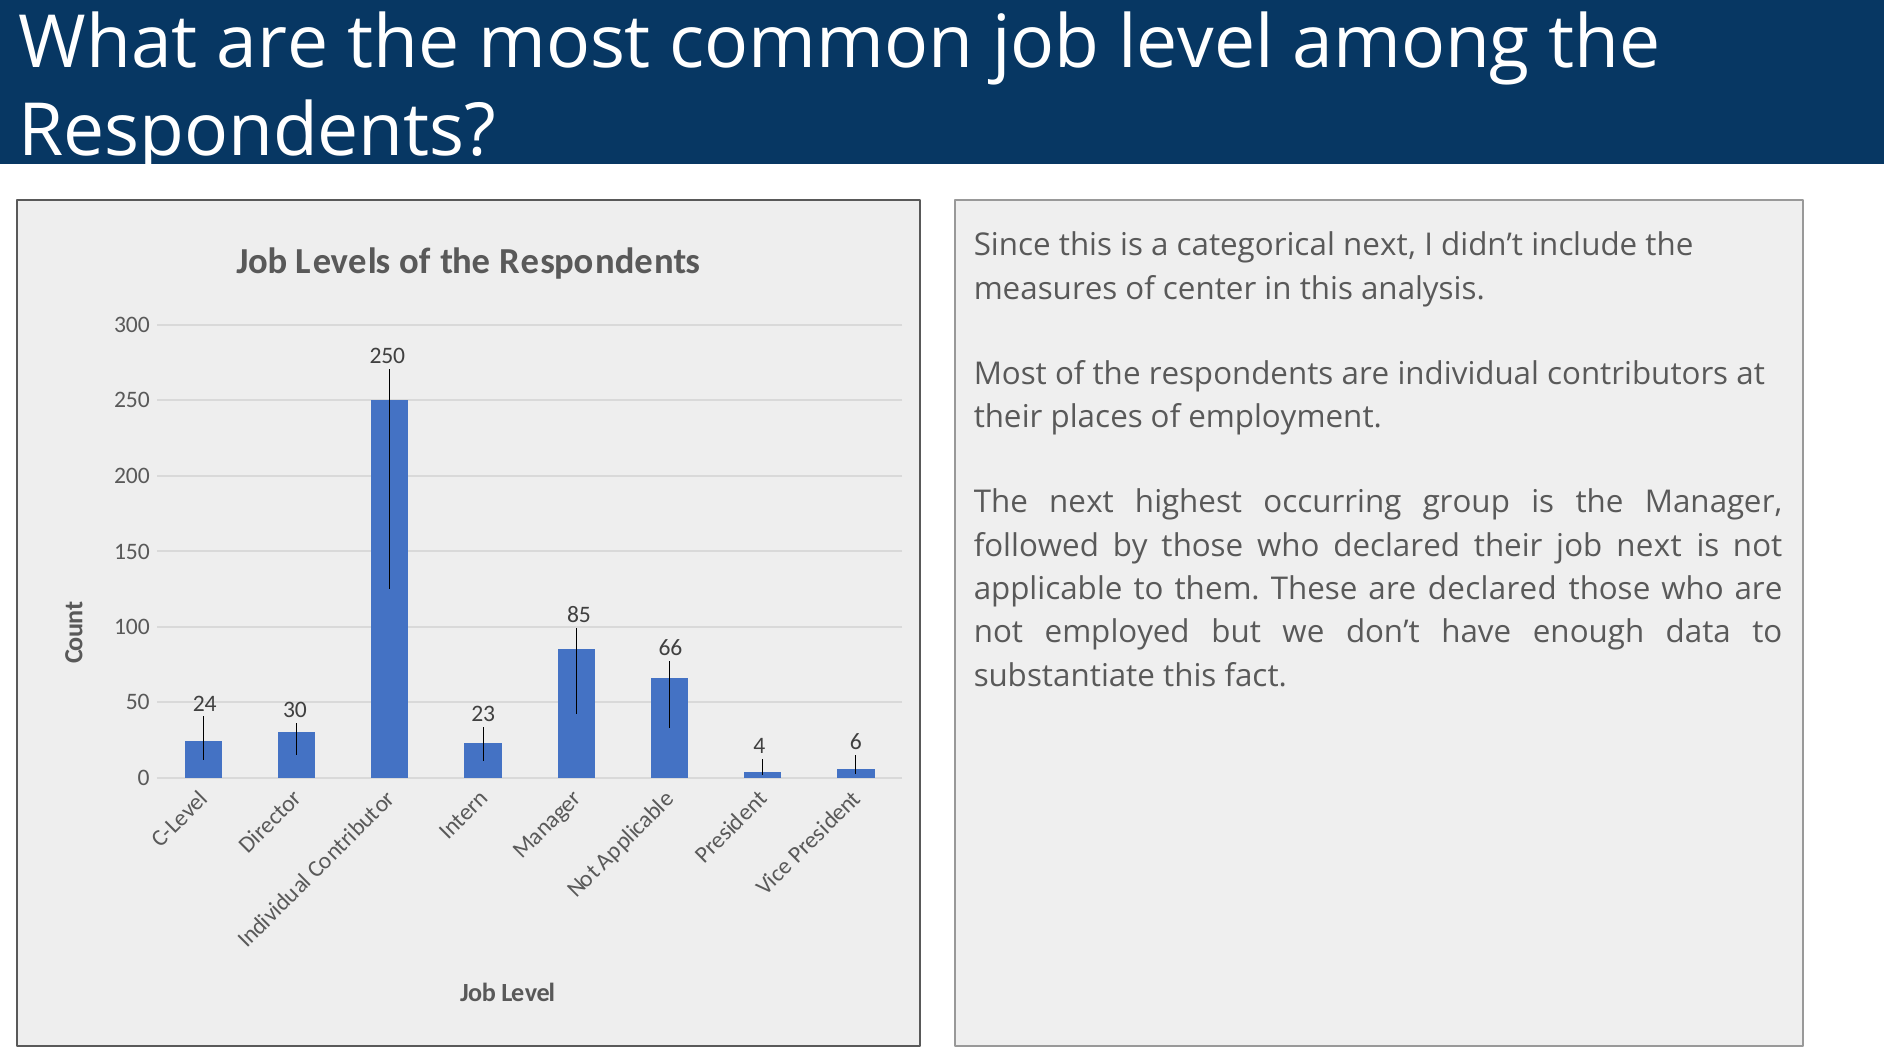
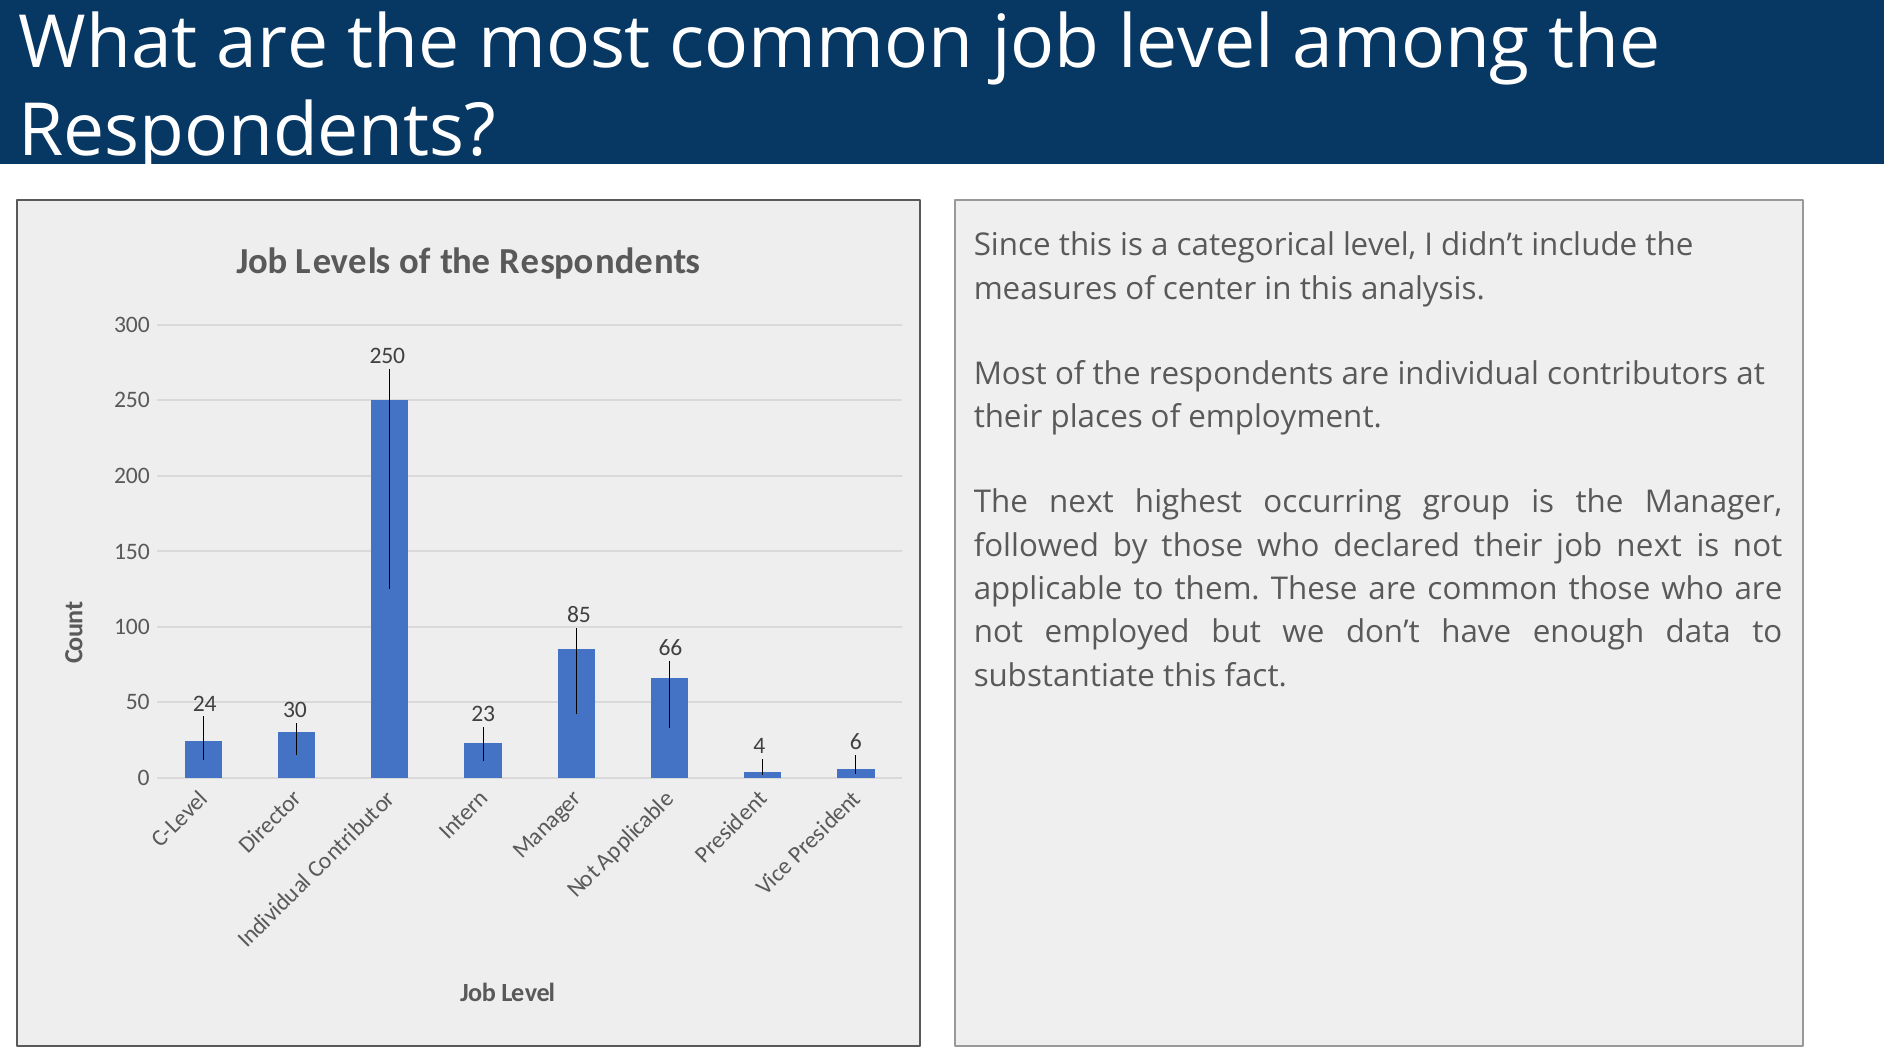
categorical next: next -> level
are declared: declared -> common
